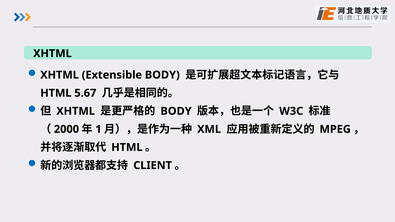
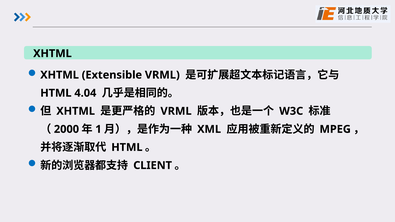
Extensible BODY: BODY -> VRML
5.67: 5.67 -> 4.04
BODY at (176, 111): BODY -> VRML
